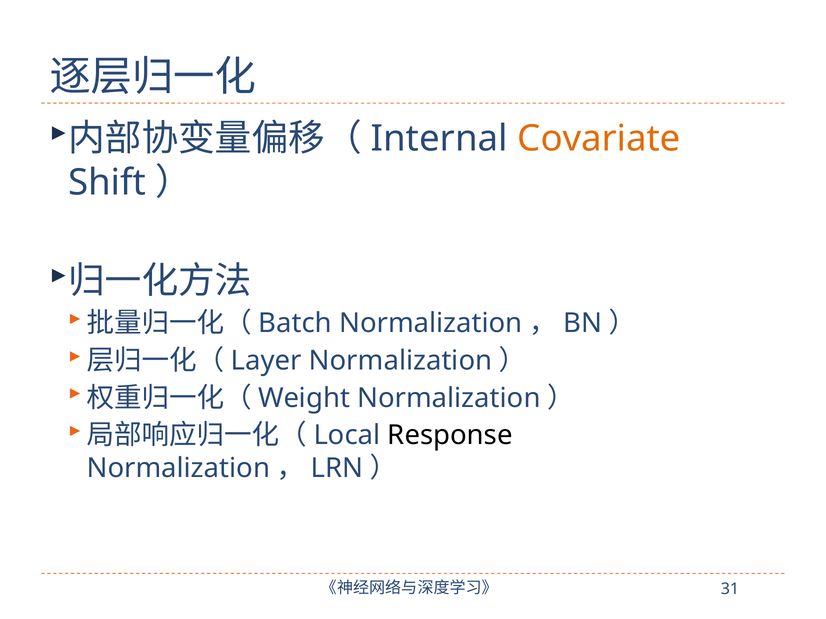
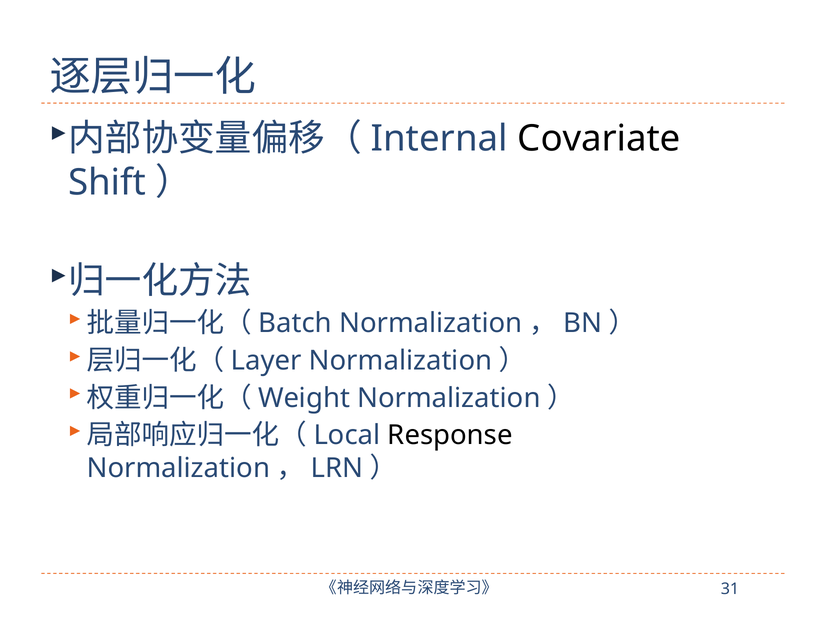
Covariate colour: orange -> black
